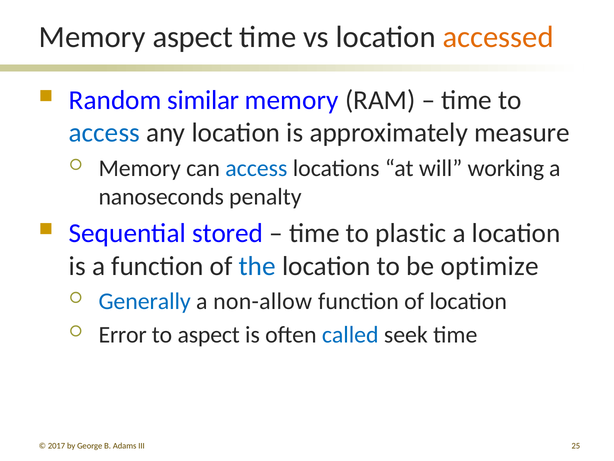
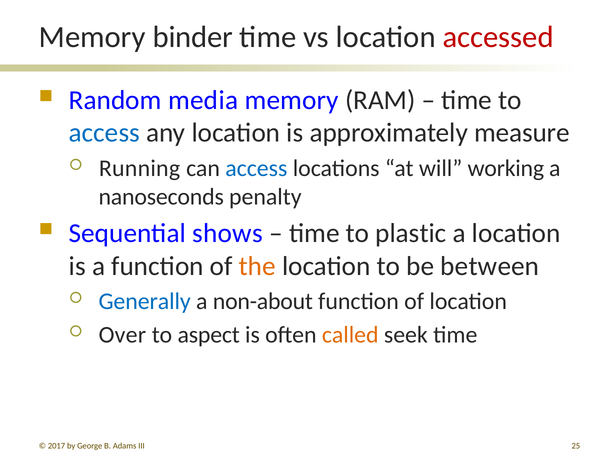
Memory aspect: aspect -> binder
accessed colour: orange -> red
similar: similar -> media
Memory at (140, 168): Memory -> Running
stored: stored -> shows
the colour: blue -> orange
optimize: optimize -> between
non-allow: non-allow -> non-about
Error: Error -> Over
called colour: blue -> orange
